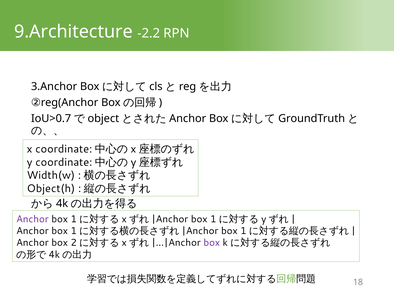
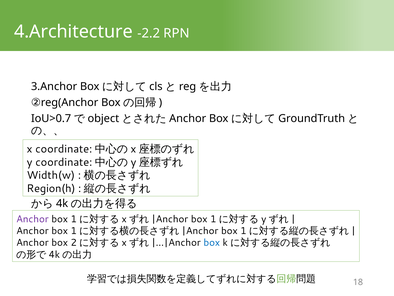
9.Architecture: 9.Architecture -> 4.Architecture
Object(h: Object(h -> Region(h
box at (212, 242) colour: purple -> blue
